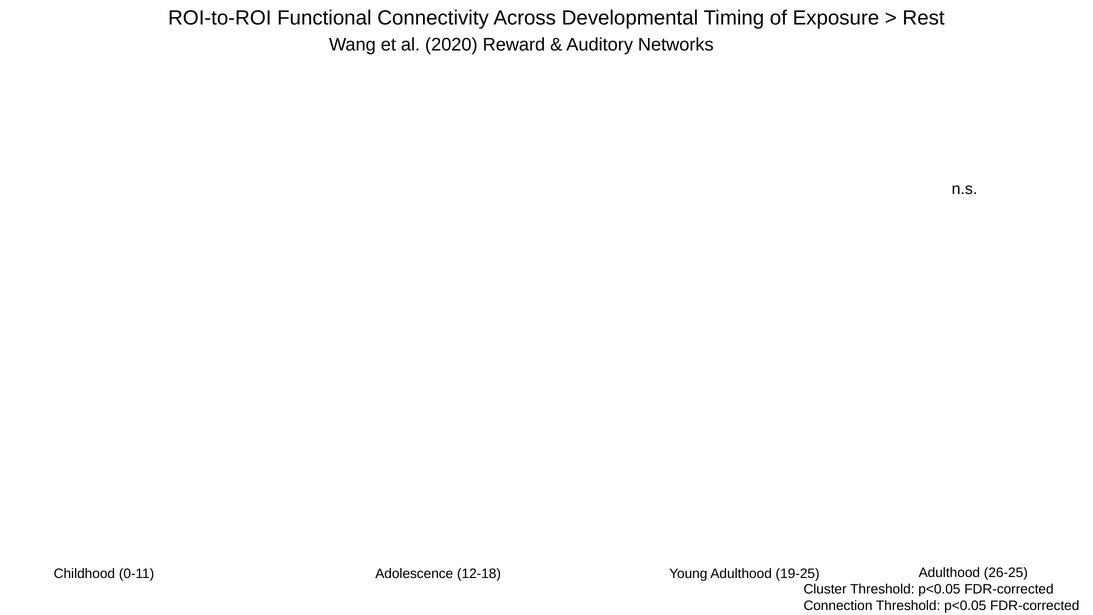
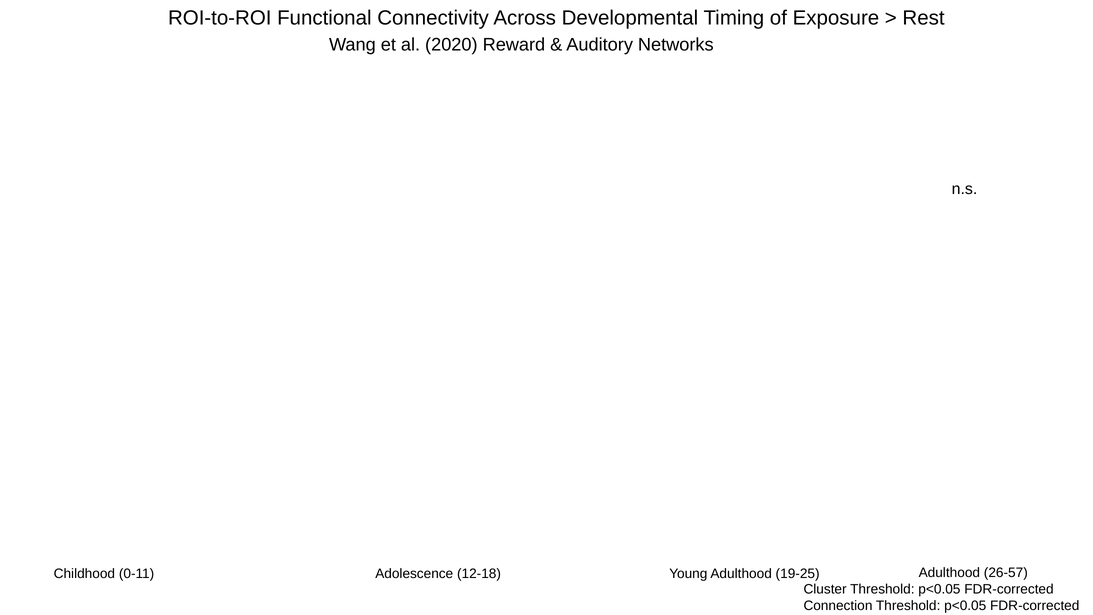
26-25: 26-25 -> 26-57
